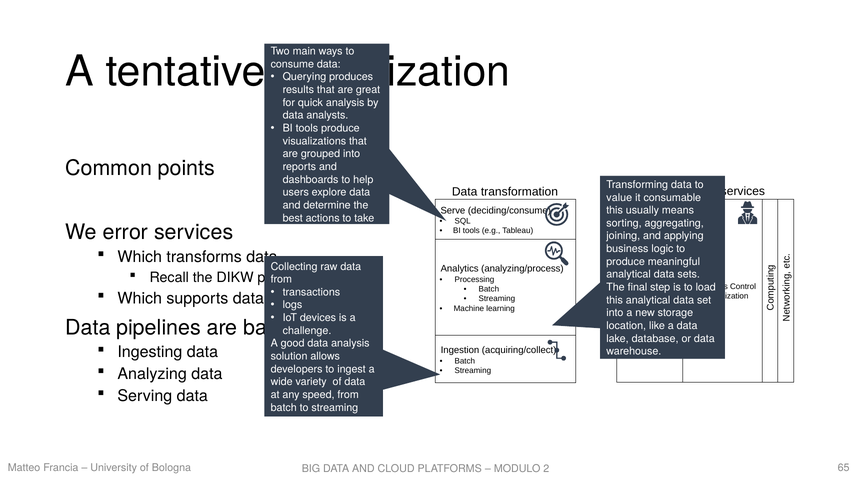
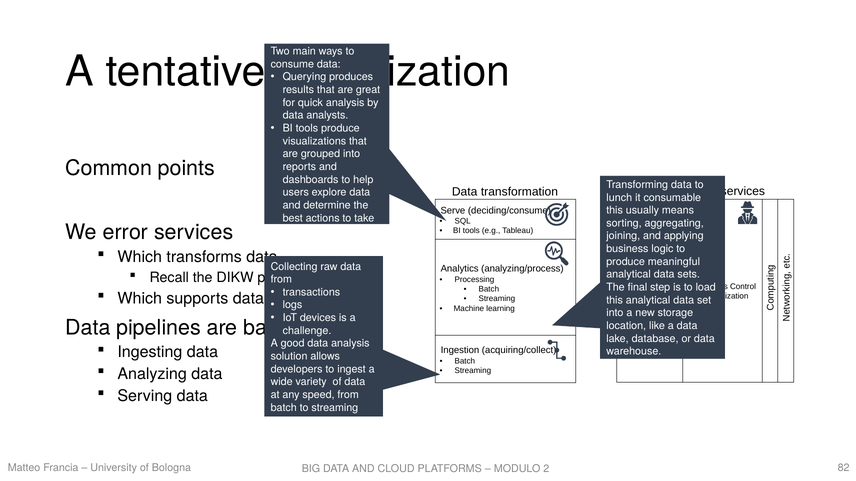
value: value -> lunch
65: 65 -> 82
